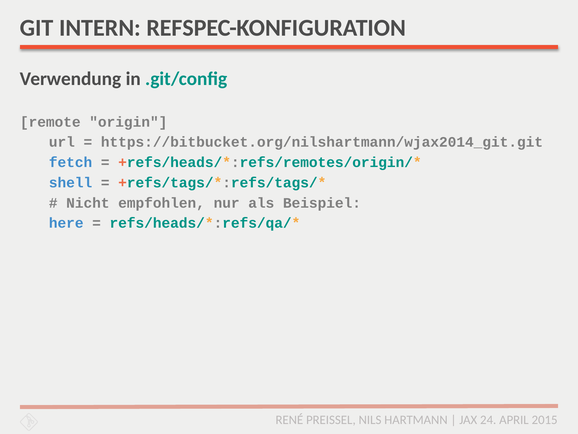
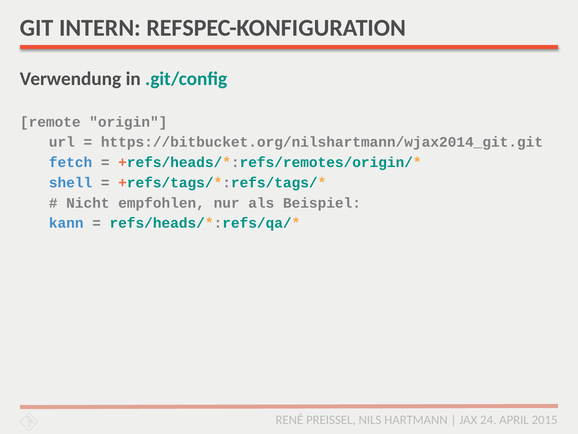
here: here -> kann
